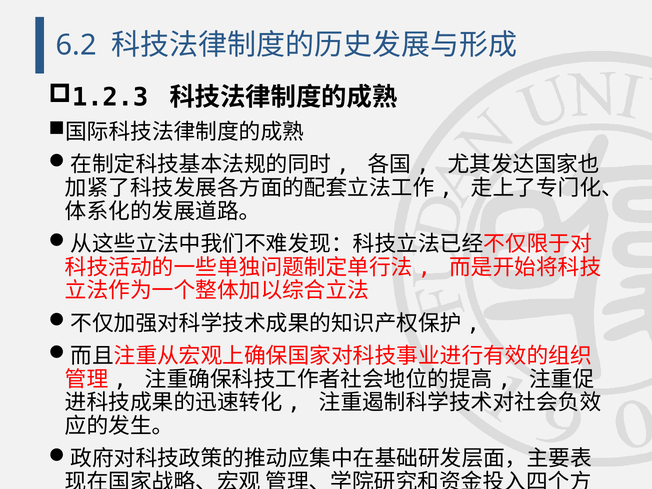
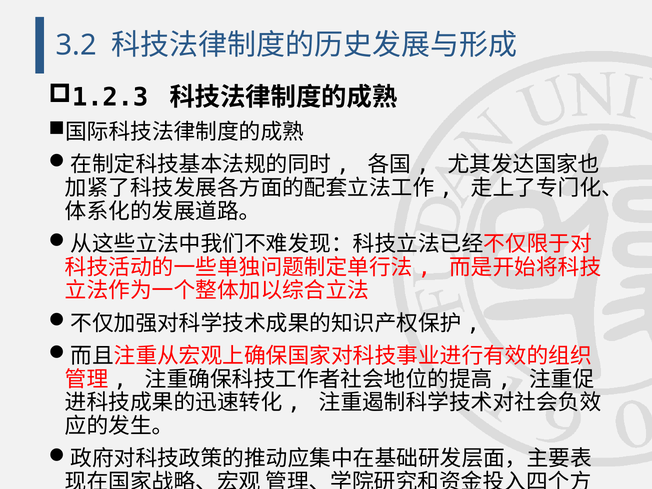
6.2: 6.2 -> 3.2
